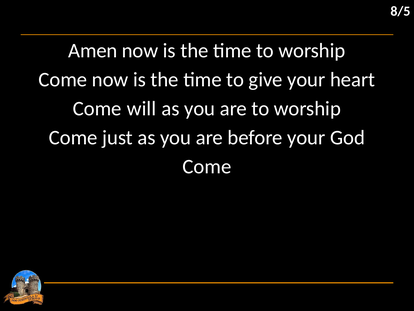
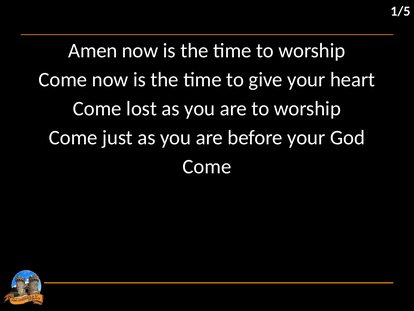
8/5: 8/5 -> 1/5
will: will -> lost
